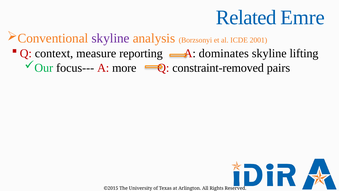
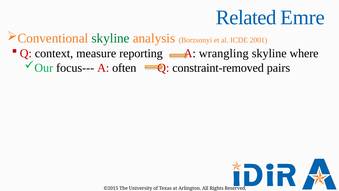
skyline at (111, 38) colour: purple -> green
dominates: dominates -> wrangling
lifting: lifting -> where
more: more -> often
